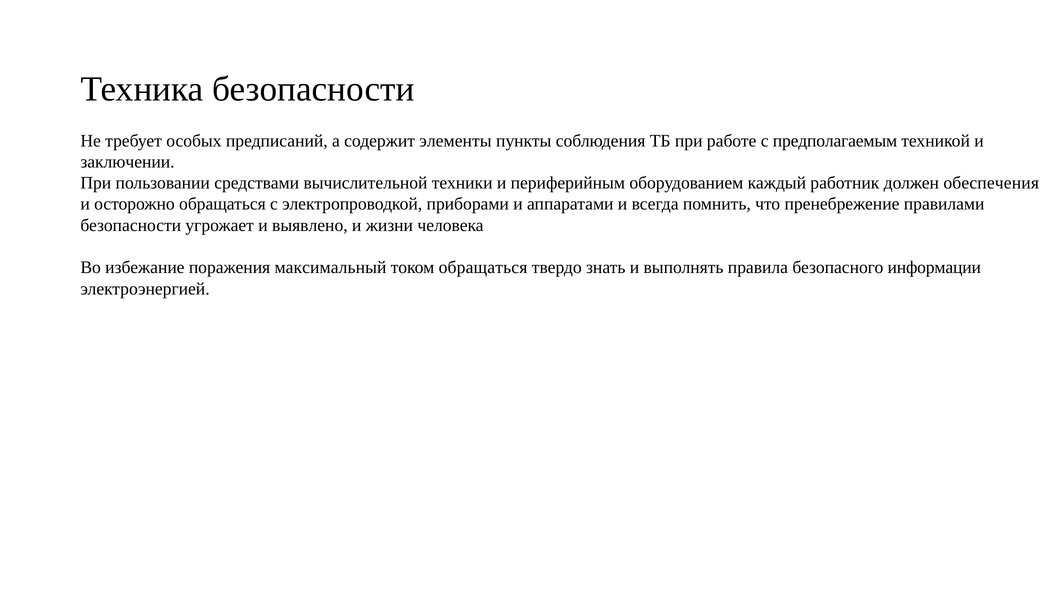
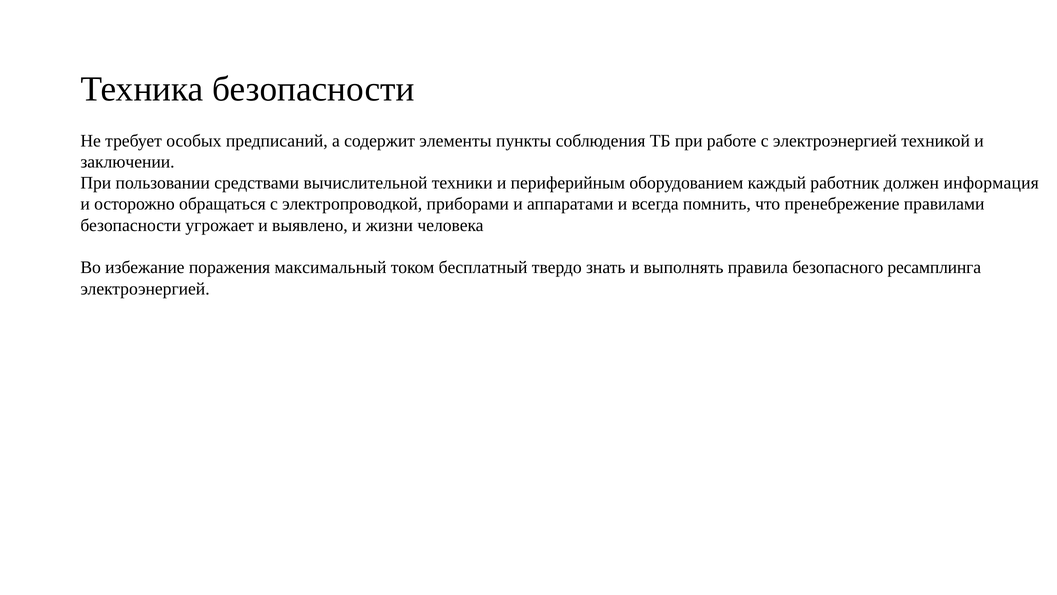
с предполагаемым: предполагаемым -> электроэнергией
обеспечения: обеспечения -> информация
током обращаться: обращаться -> бесплатный
информации: информации -> ресамплинга
